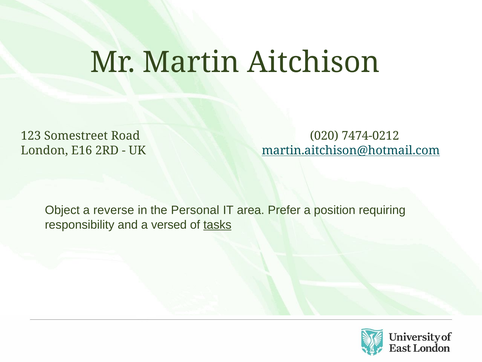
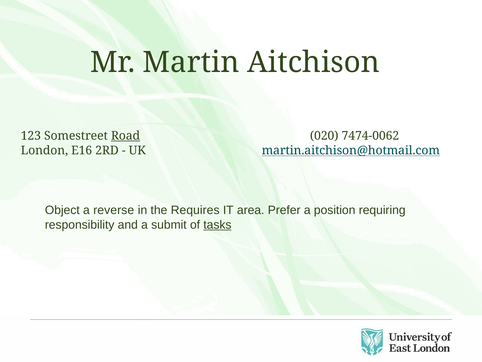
Road underline: none -> present
7474-0212: 7474-0212 -> 7474-0062
Personal: Personal -> Requires
versed: versed -> submit
